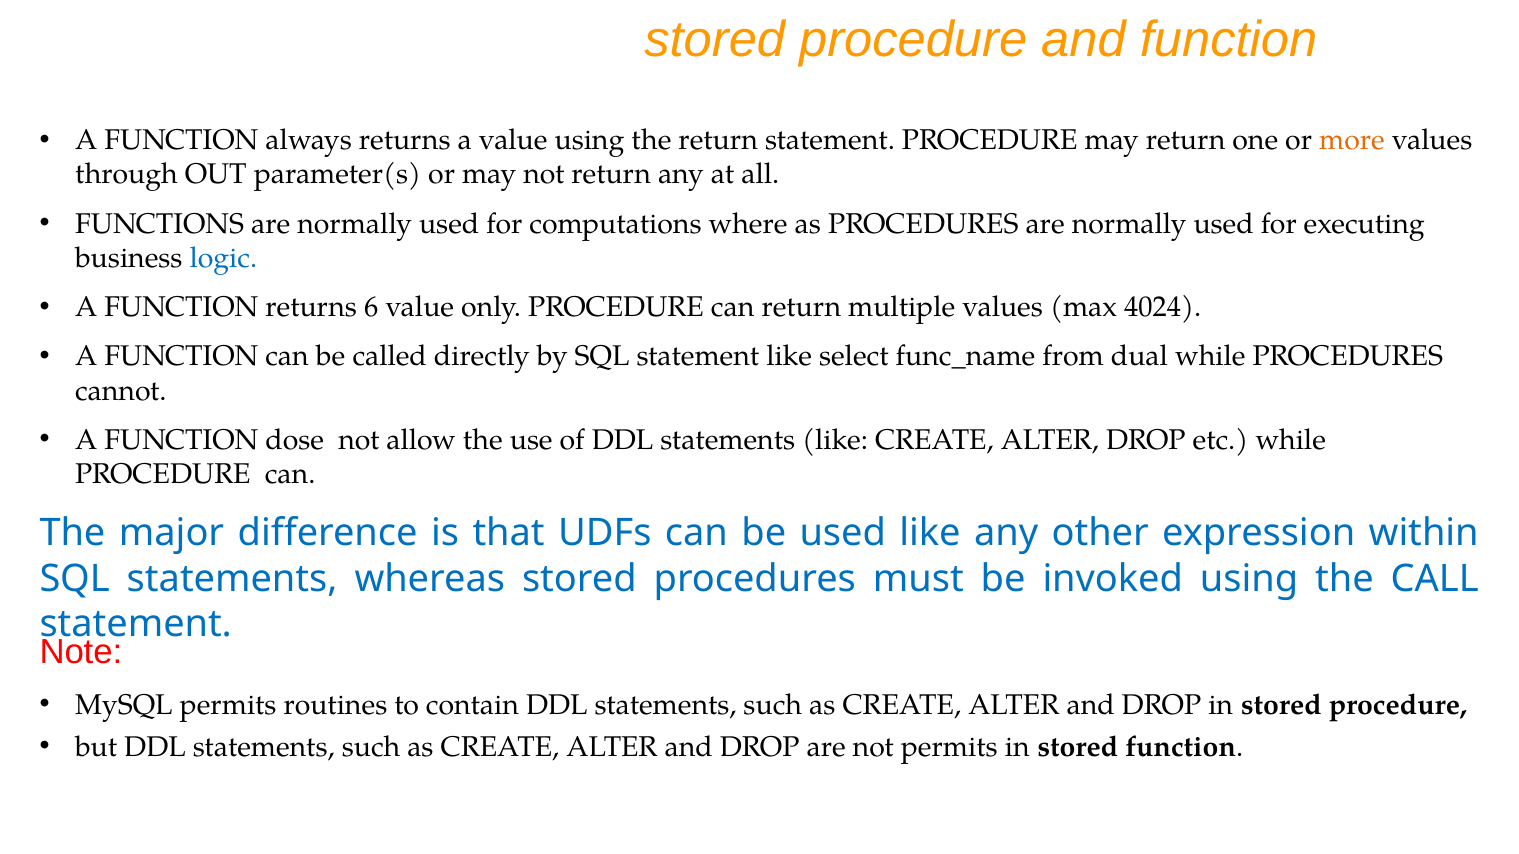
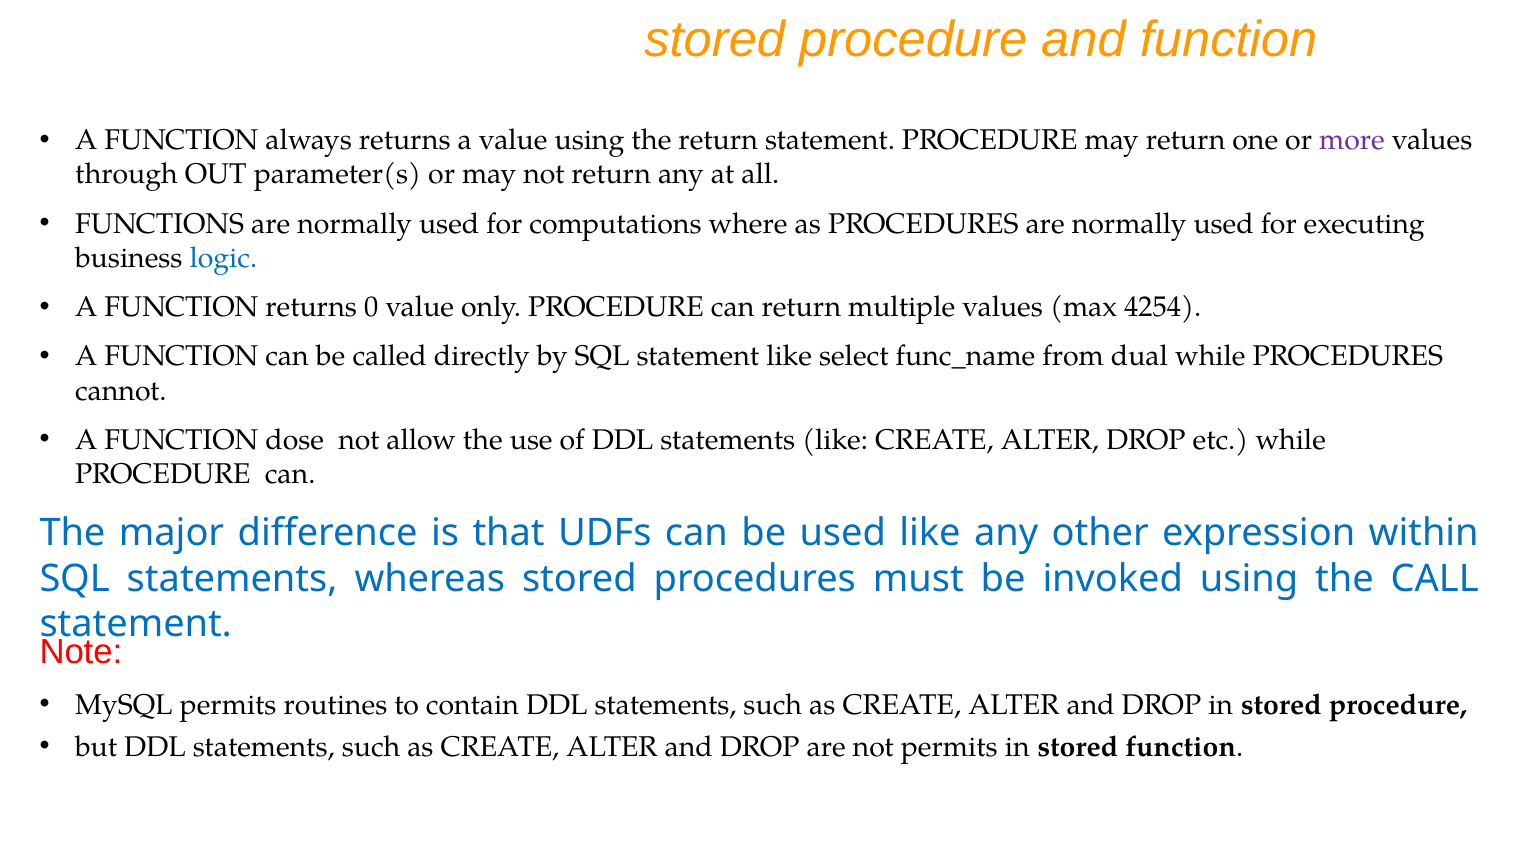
more colour: orange -> purple
6: 6 -> 0
4024: 4024 -> 4254
